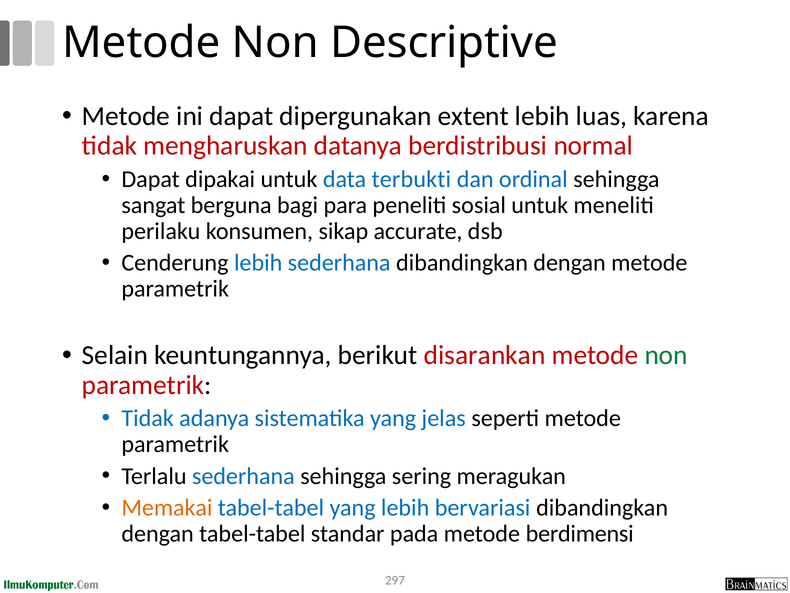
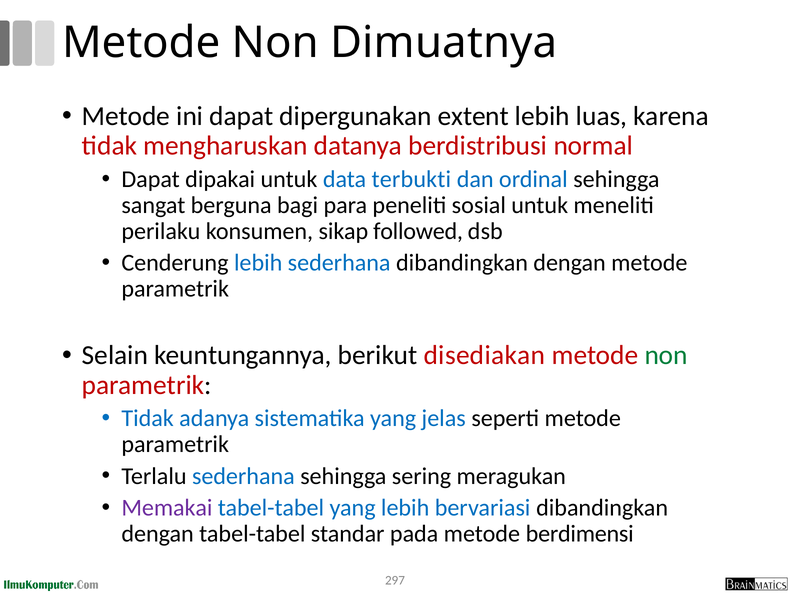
Descriptive: Descriptive -> Dimuatnya
accurate: accurate -> followed
disarankan: disarankan -> disediakan
Memakai colour: orange -> purple
